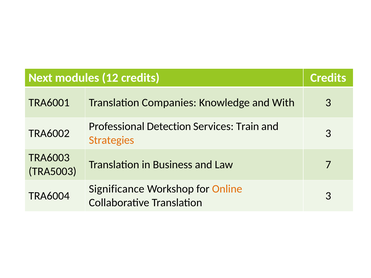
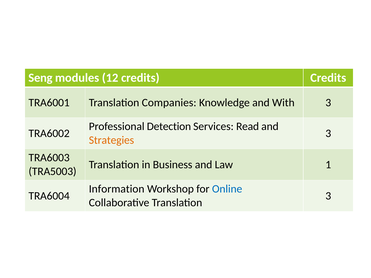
Next: Next -> Seng
Train: Train -> Read
7: 7 -> 1
Significance: Significance -> Information
Online colour: orange -> blue
